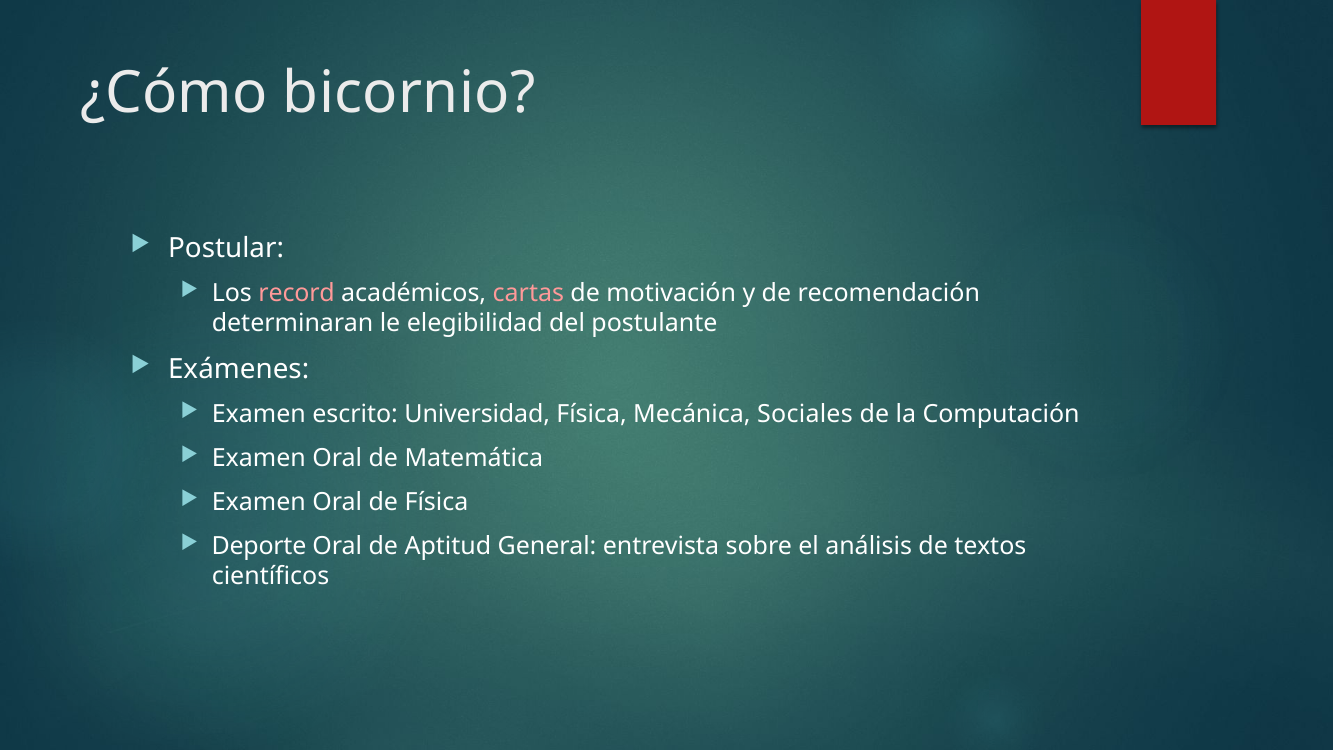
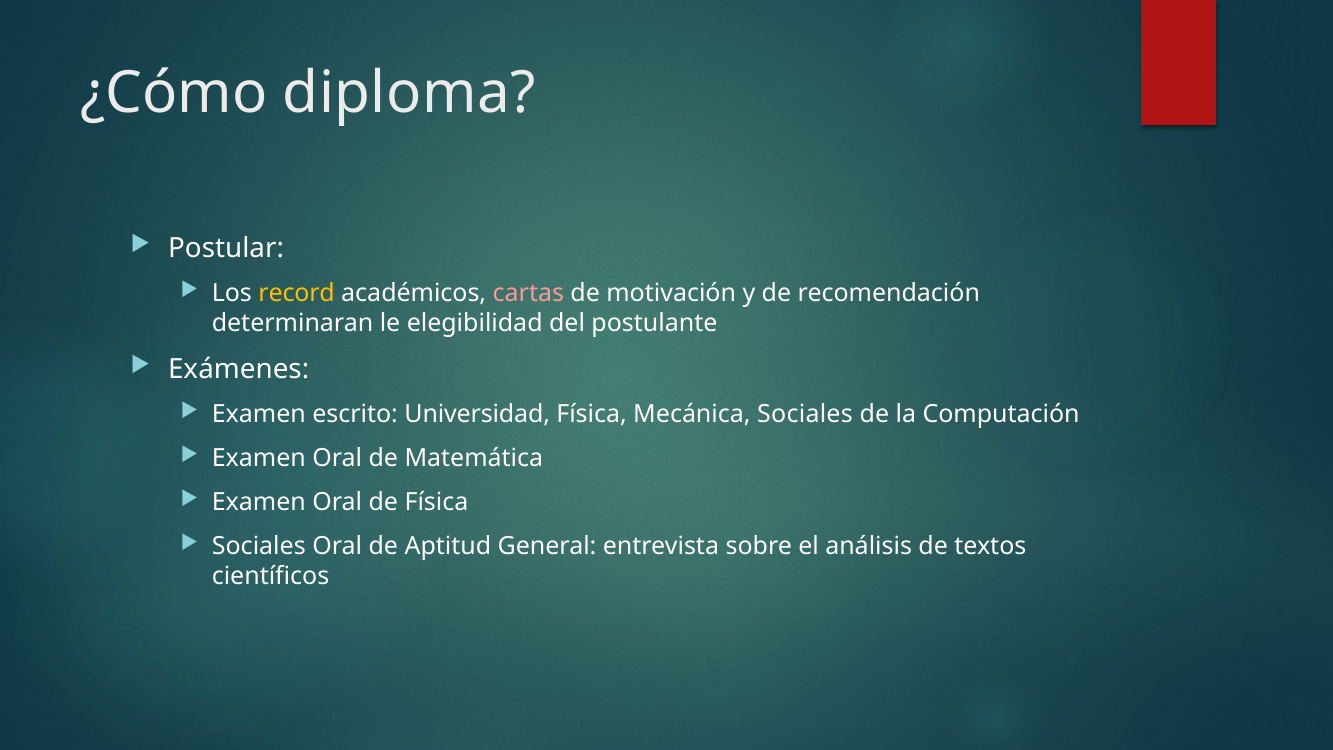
bicornio: bicornio -> diploma
record colour: pink -> yellow
Deporte at (259, 546): Deporte -> Sociales
